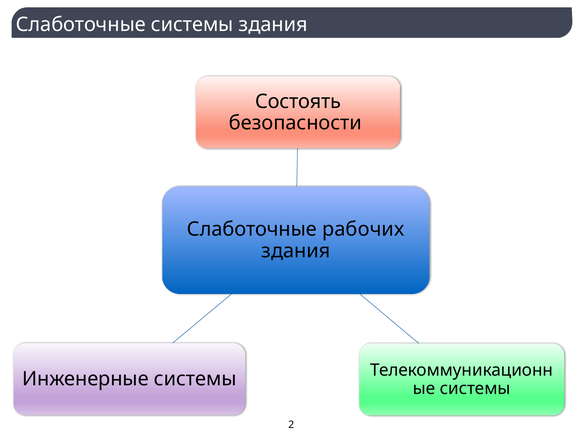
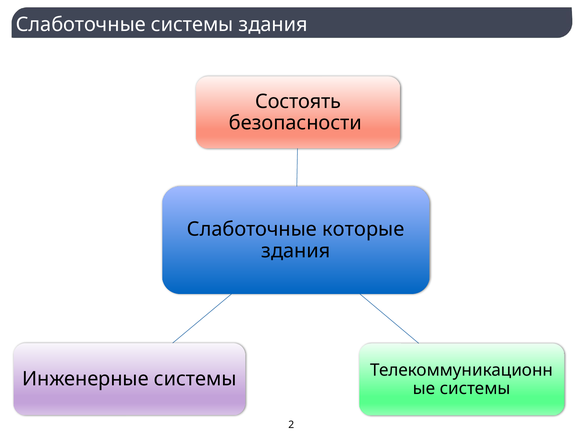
рабочих: рабочих -> которые
